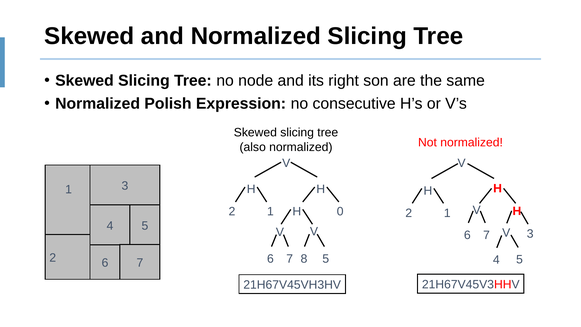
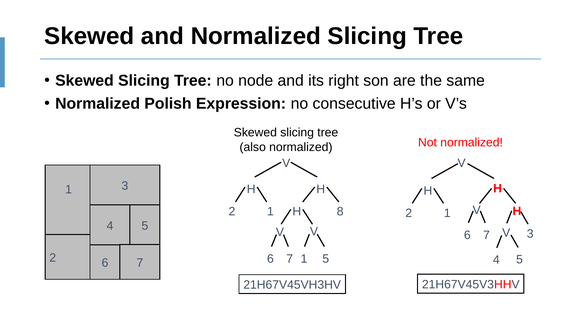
0: 0 -> 8
6 8: 8 -> 1
